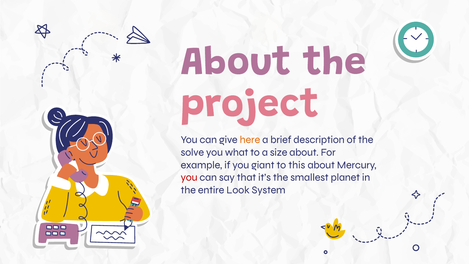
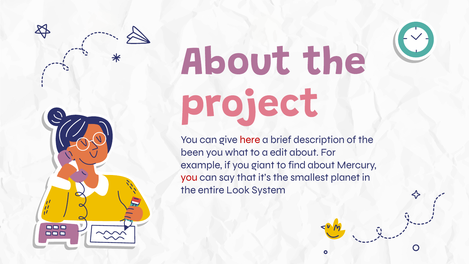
here colour: orange -> red
solve: solve -> been
size: size -> edit
this: this -> find
